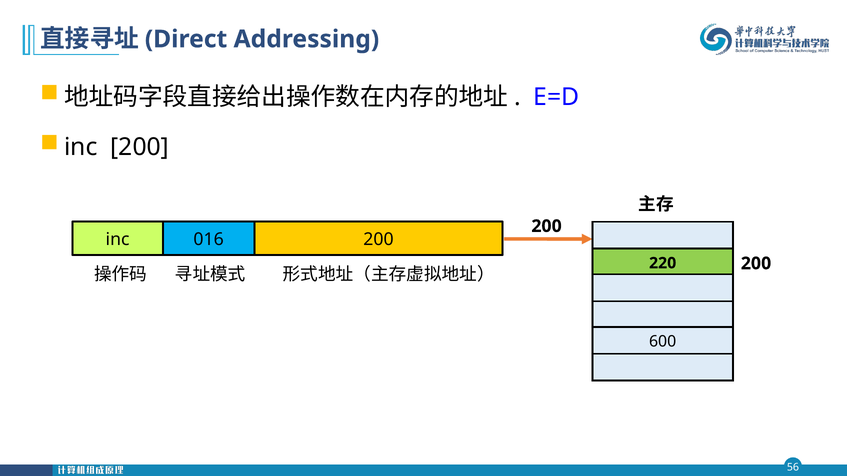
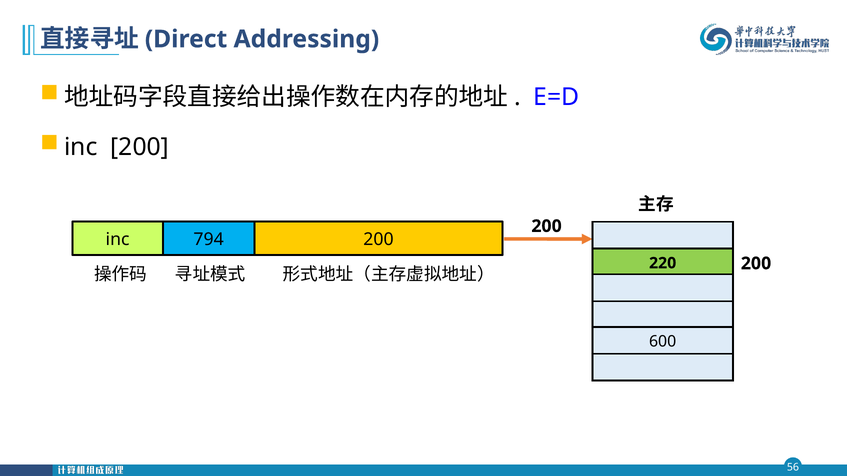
016: 016 -> 794
